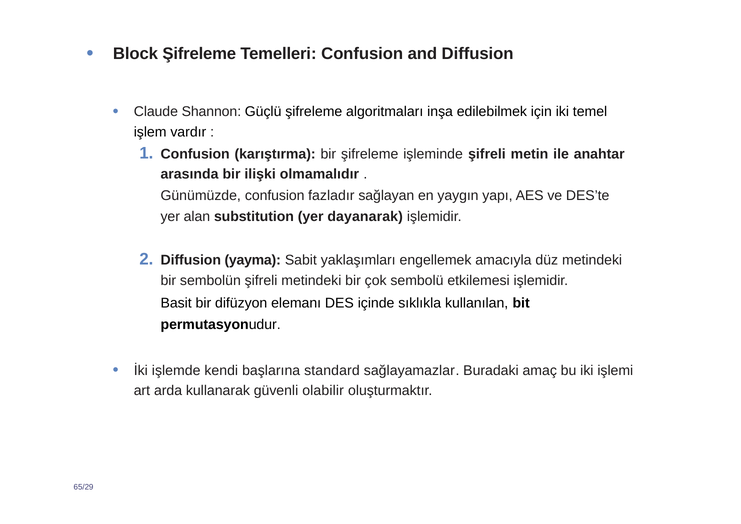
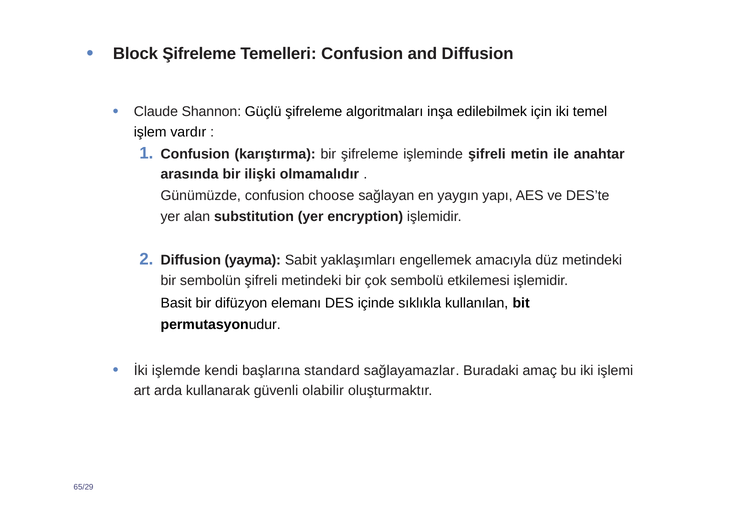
fazladır: fazladır -> choose
dayanarak: dayanarak -> encryption
